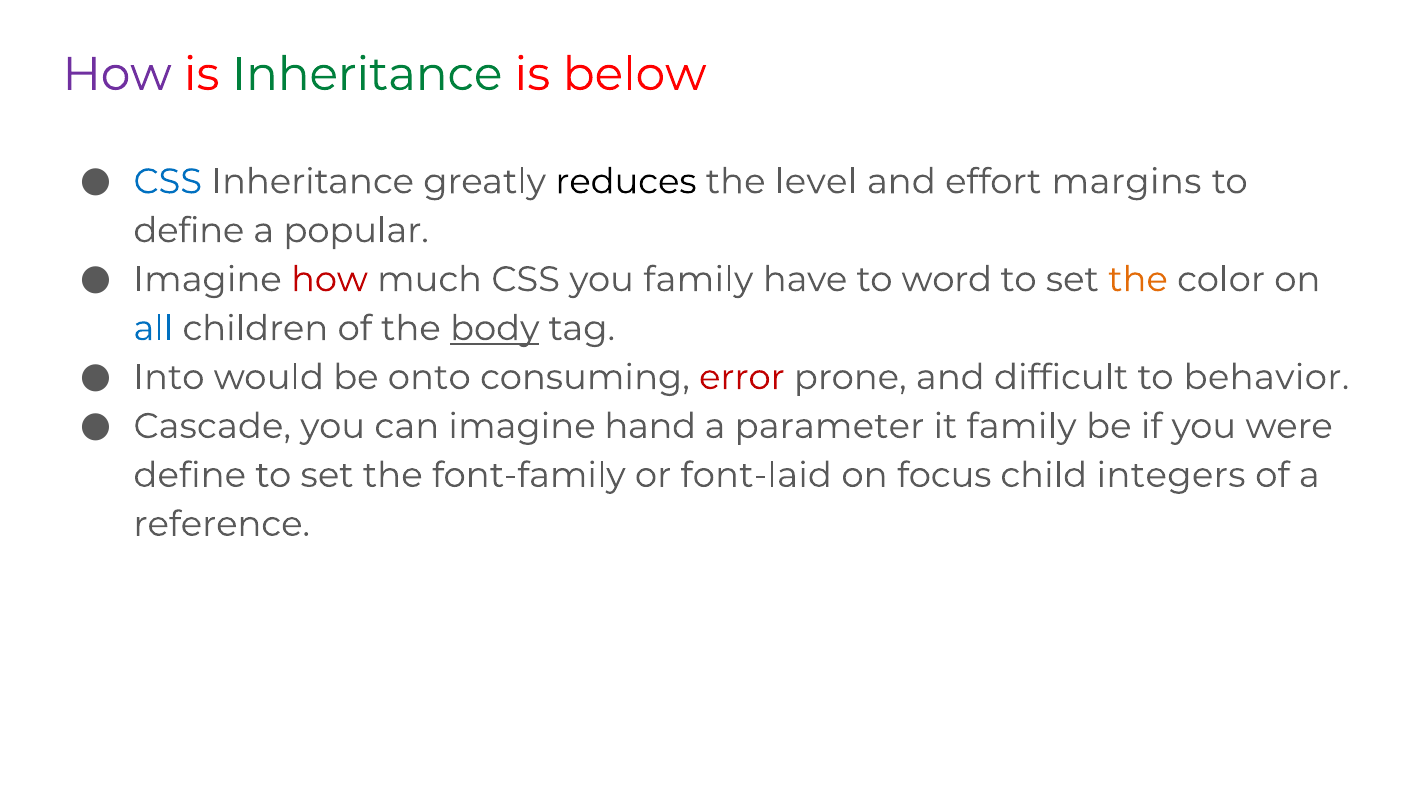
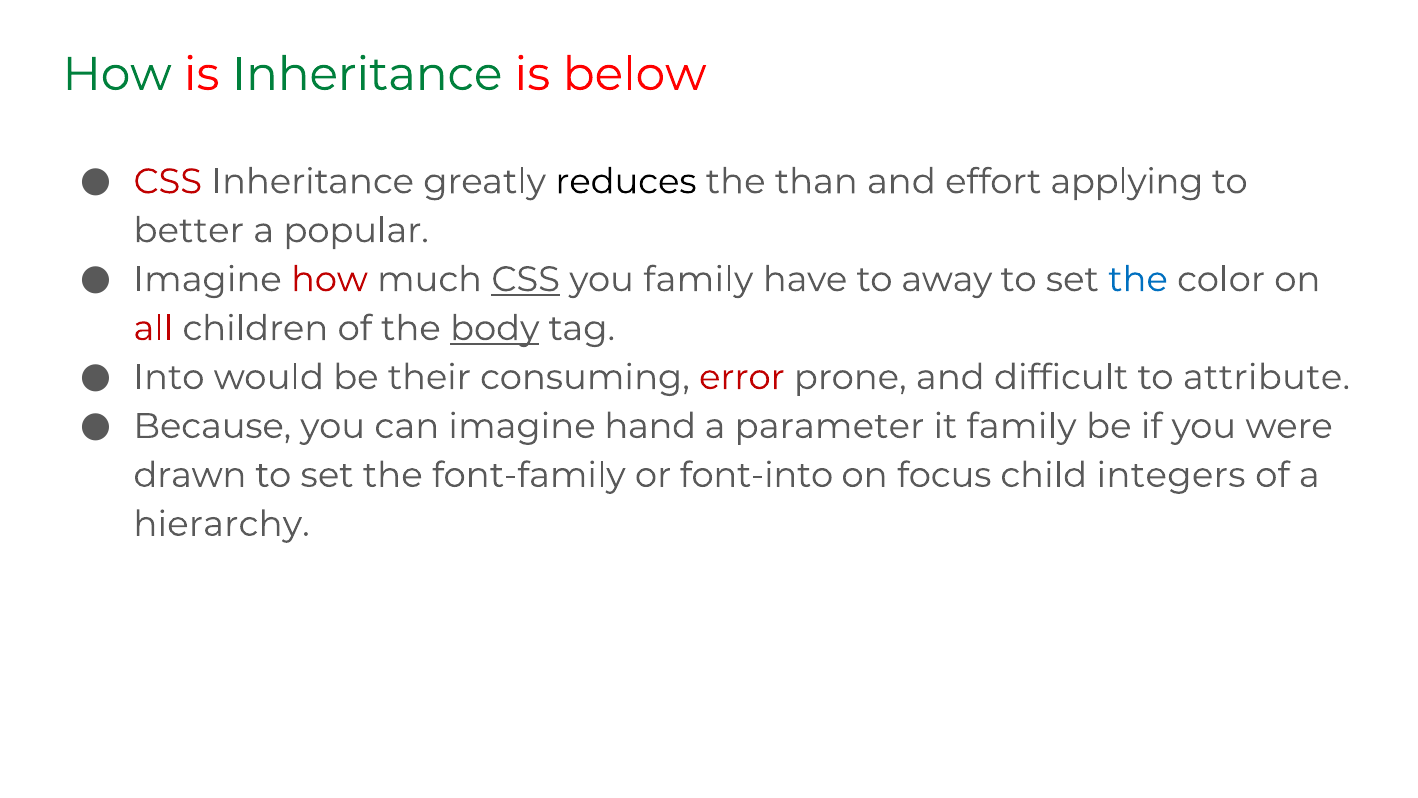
How at (117, 74) colour: purple -> green
CSS at (168, 182) colour: blue -> red
level: level -> than
margins: margins -> applying
define at (189, 230): define -> better
CSS at (526, 279) underline: none -> present
word: word -> away
the at (1138, 279) colour: orange -> blue
all colour: blue -> red
onto: onto -> their
behavior: behavior -> attribute
Cascade: Cascade -> Because
define at (190, 475): define -> drawn
font-laid: font-laid -> font-into
reference: reference -> hierarchy
